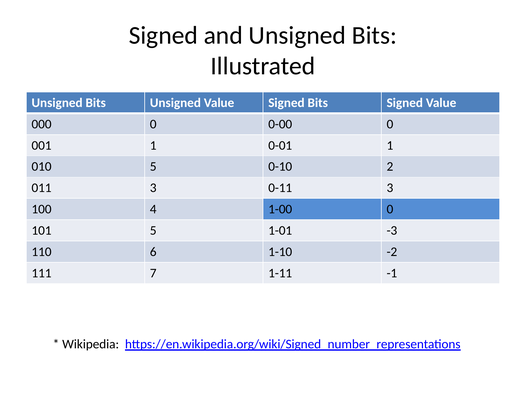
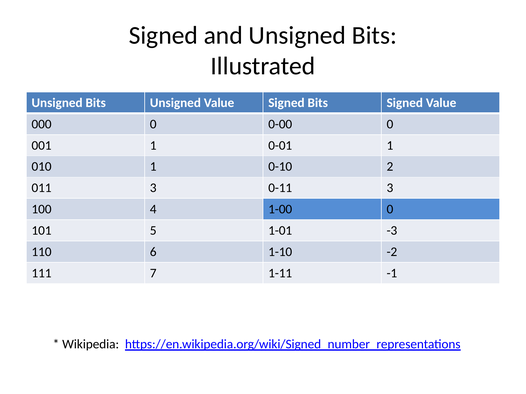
010 5: 5 -> 1
